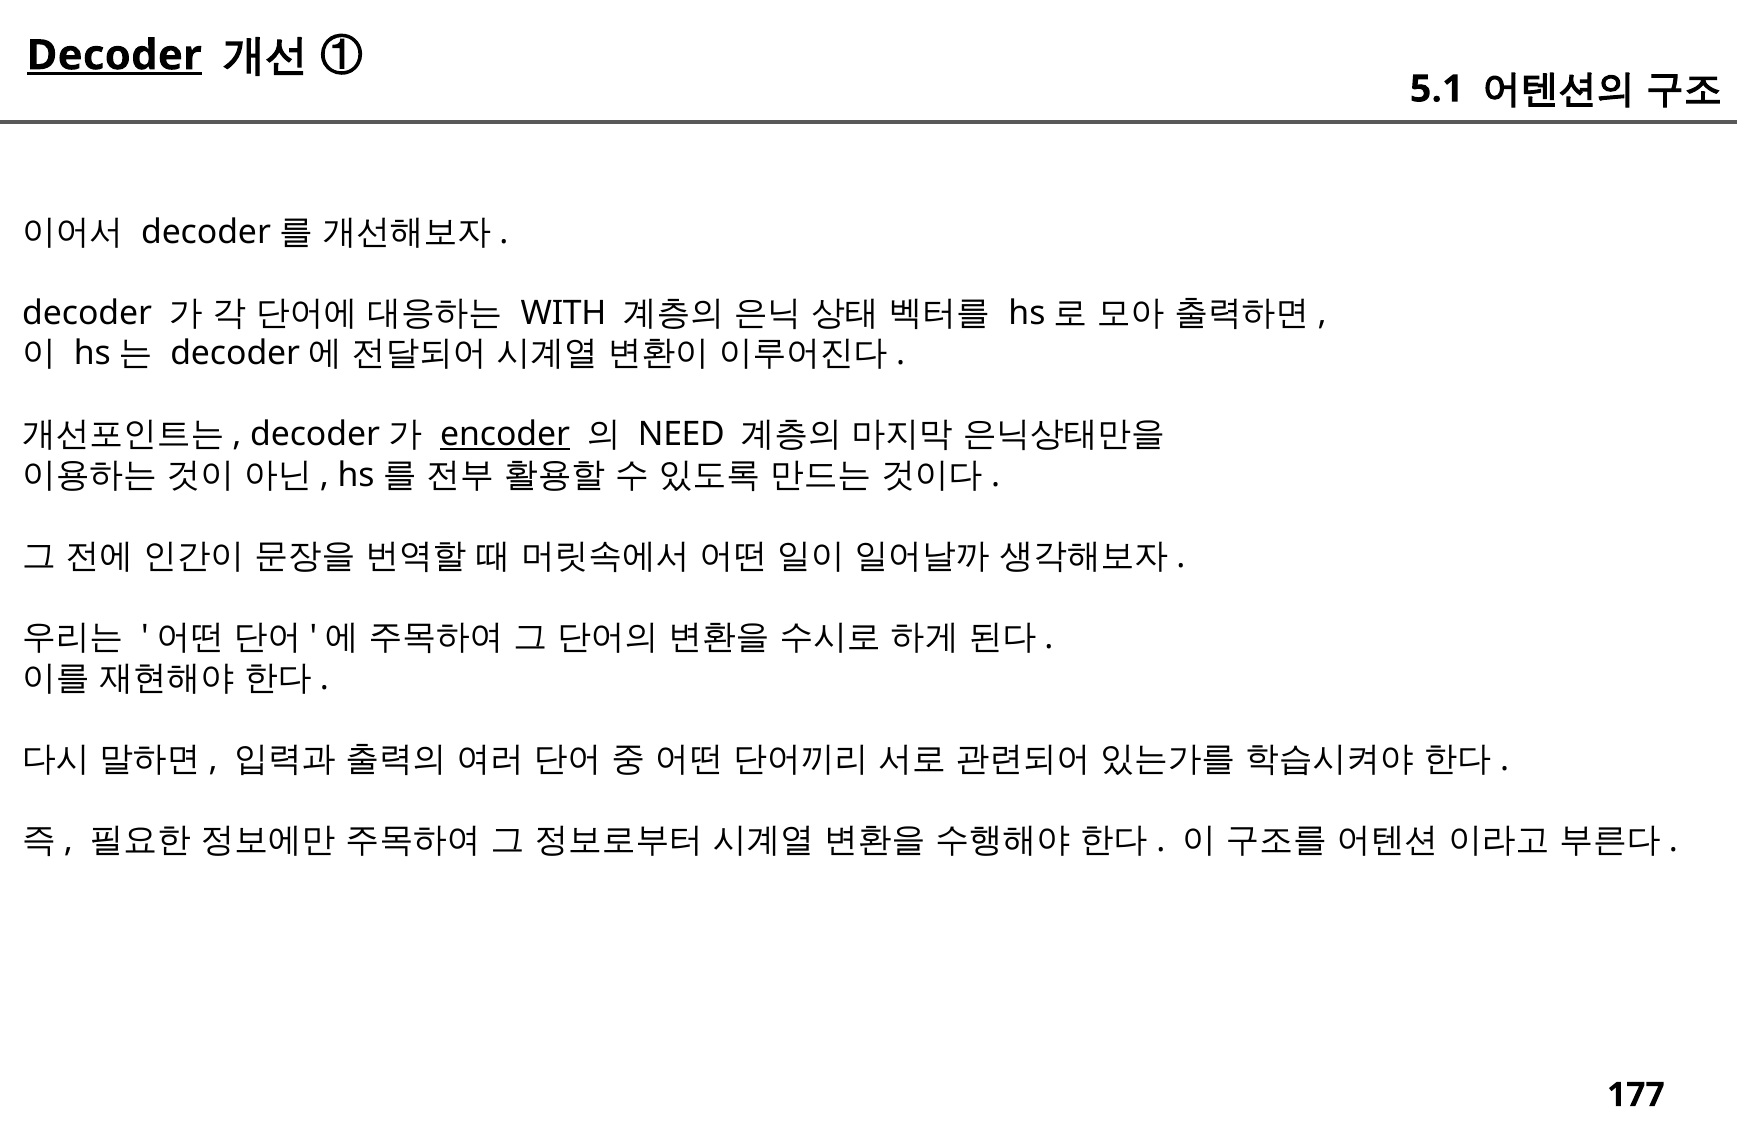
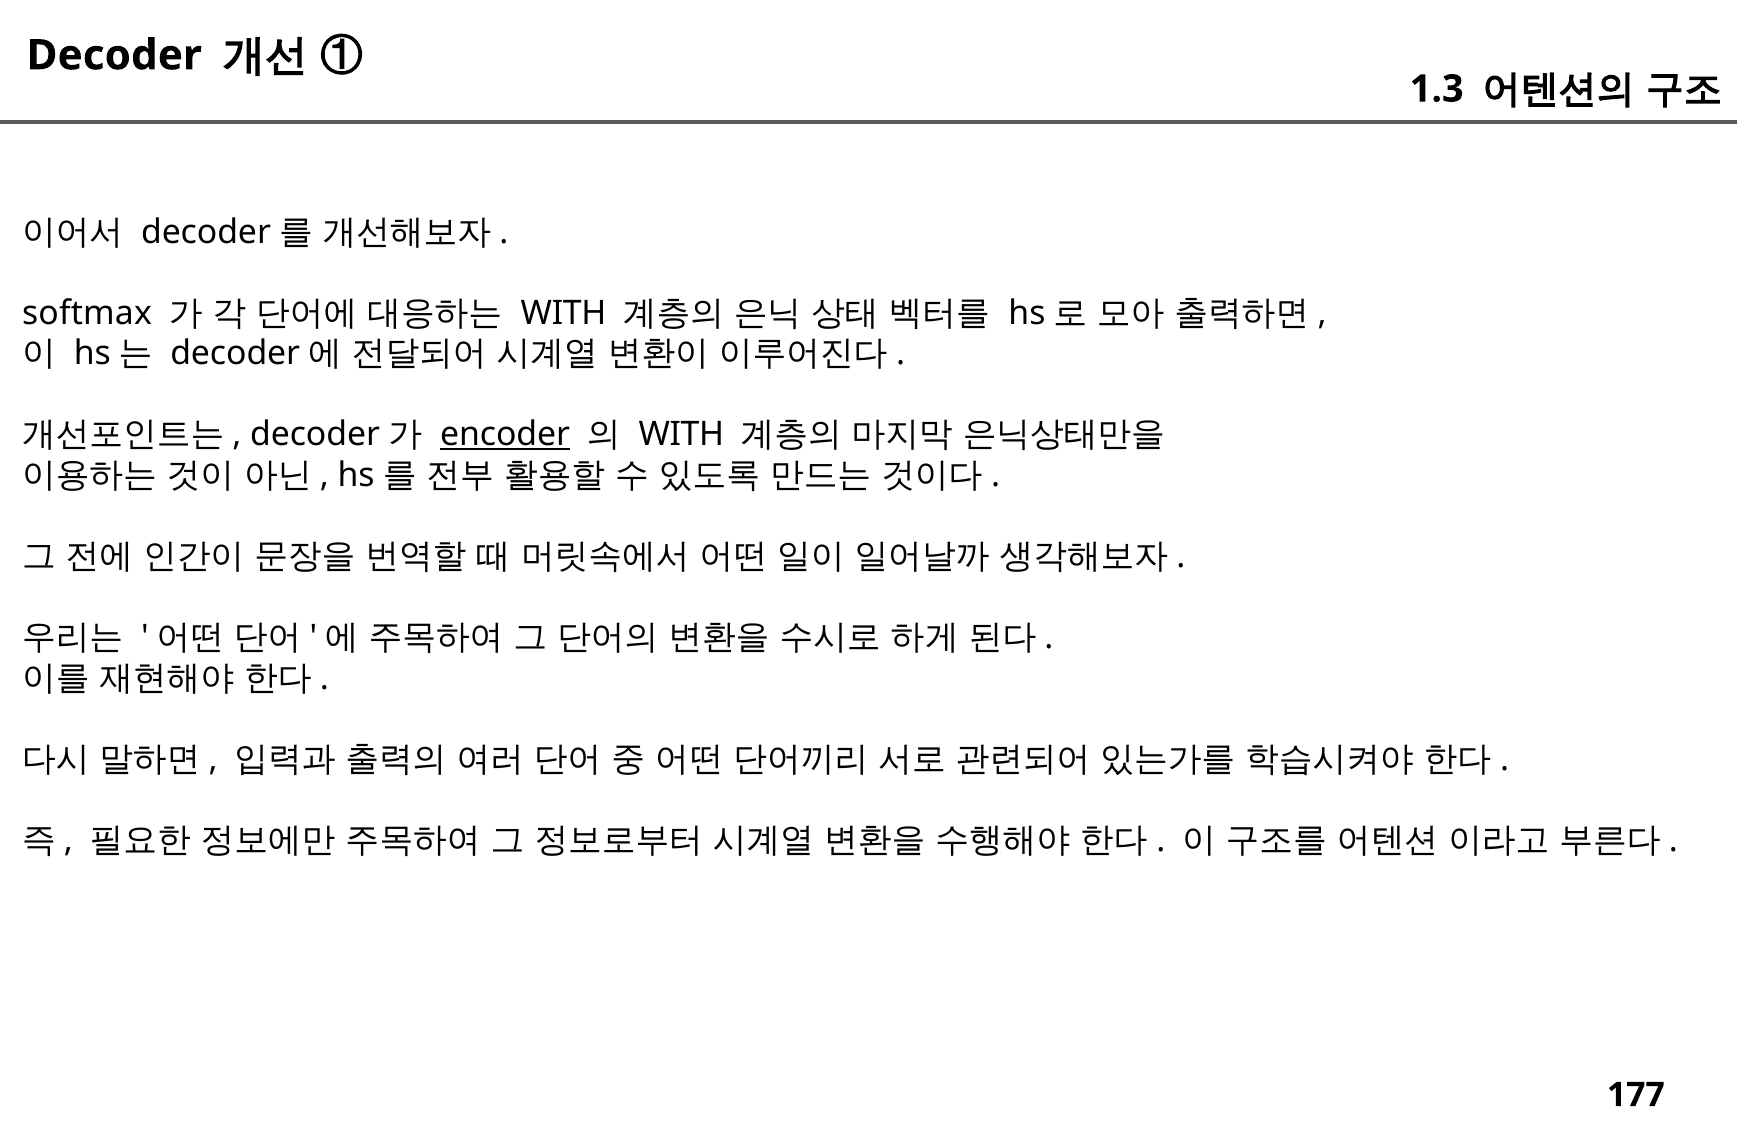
Decoder at (114, 55) underline: present -> none
5.1: 5.1 -> 1.3
decoder at (87, 313): decoder -> softmax
NEED at (681, 435): NEED -> WITH
